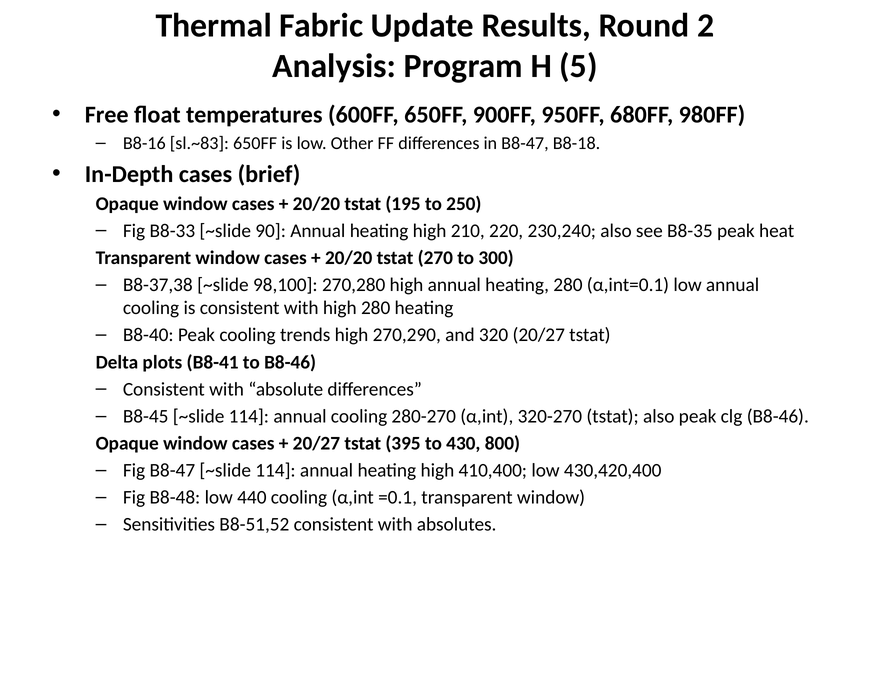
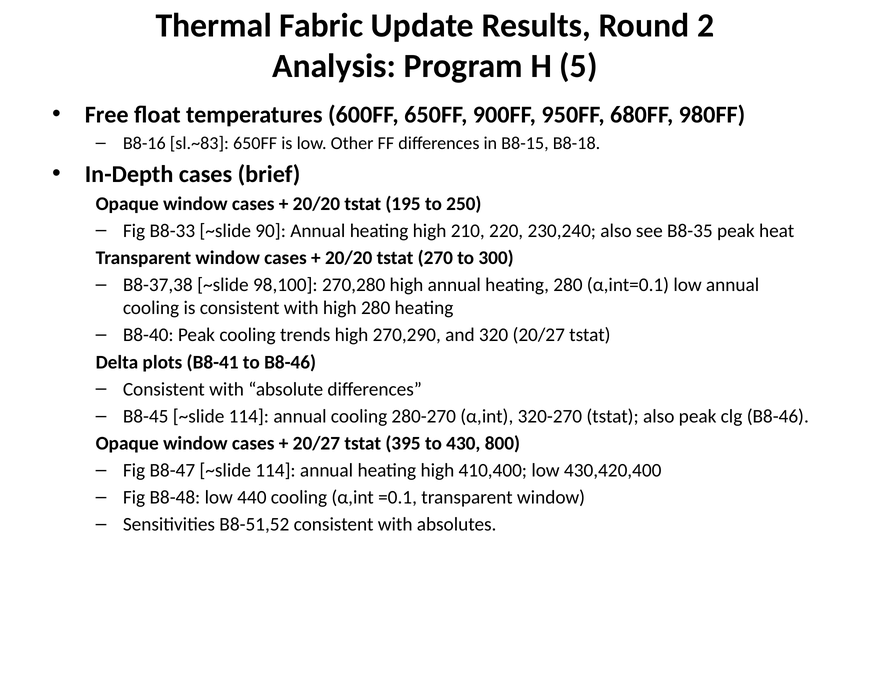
in B8-47: B8-47 -> B8-15
